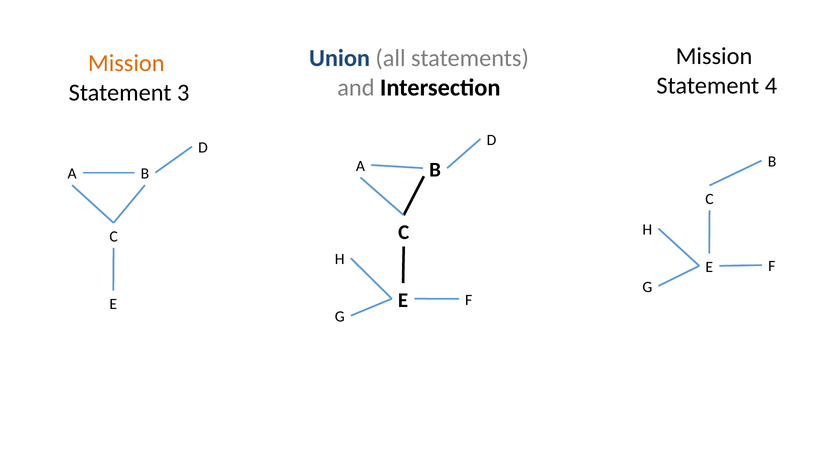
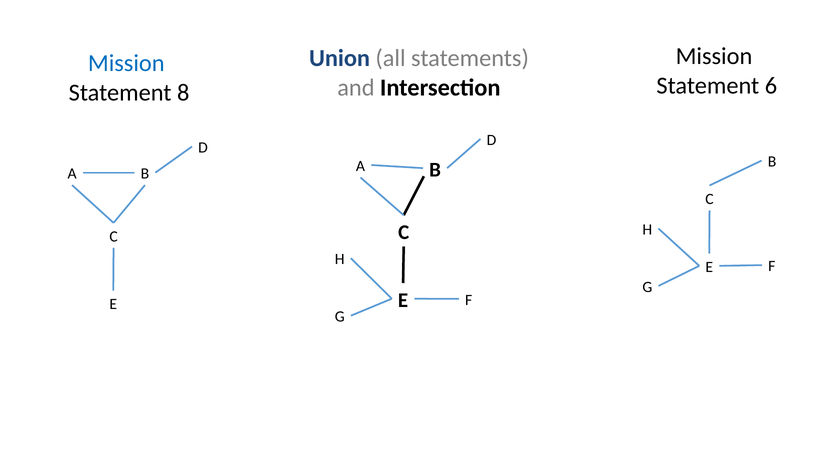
Mission at (126, 63) colour: orange -> blue
4: 4 -> 6
3: 3 -> 8
